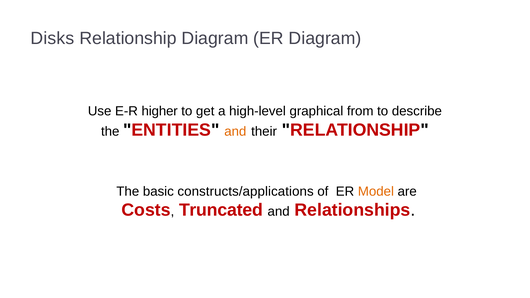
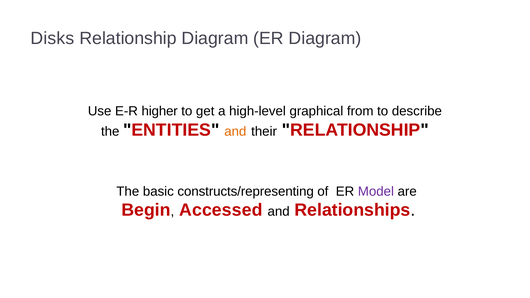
constructs/applications: constructs/applications -> constructs/representing
Model colour: orange -> purple
Costs: Costs -> Begin
Truncated: Truncated -> Accessed
